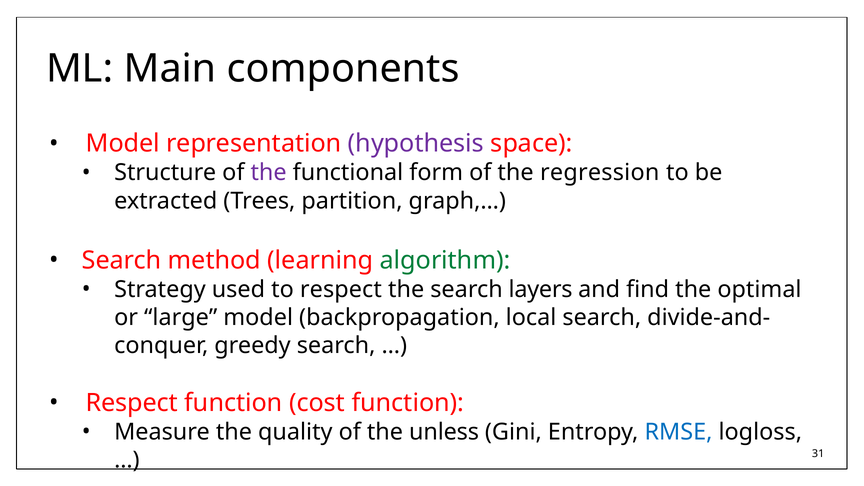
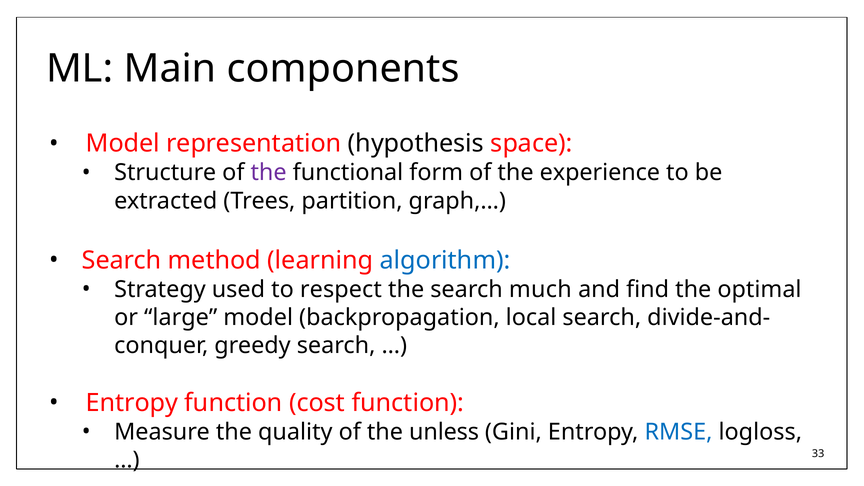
hypothesis colour: purple -> black
regression: regression -> experience
algorithm colour: green -> blue
layers: layers -> much
Respect at (132, 403): Respect -> Entropy
31: 31 -> 33
